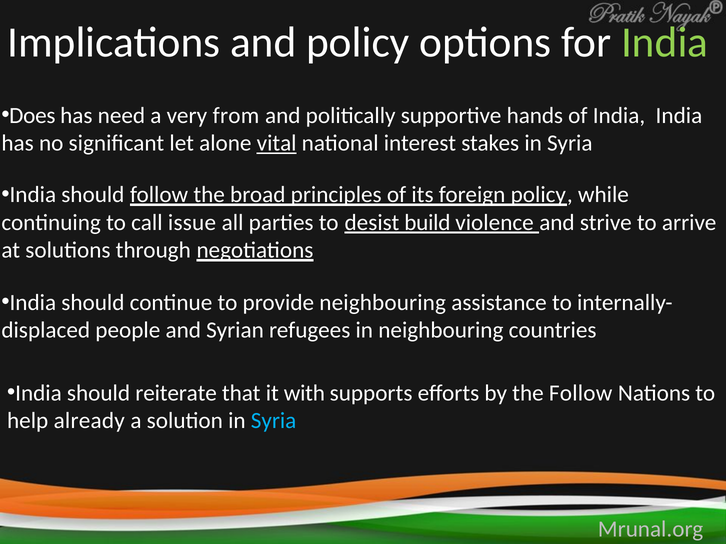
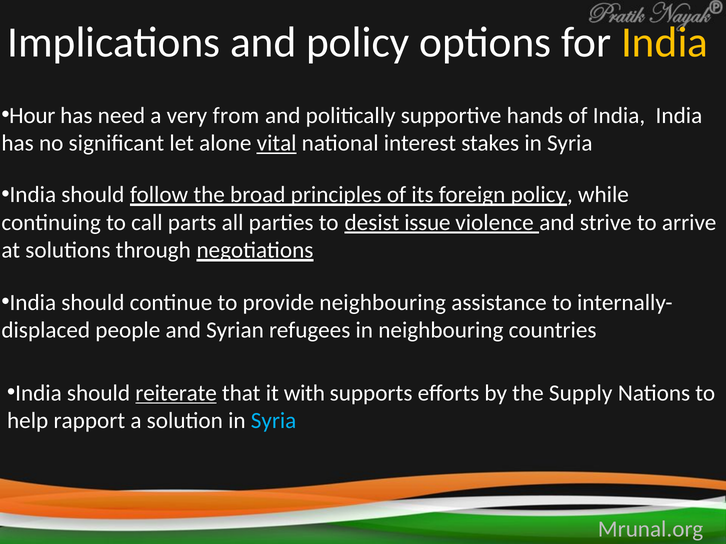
India at (665, 43) colour: light green -> yellow
Does: Does -> Hour
issue: issue -> parts
build: build -> issue
reiterate underline: none -> present
the Follow: Follow -> Supply
already: already -> rapport
